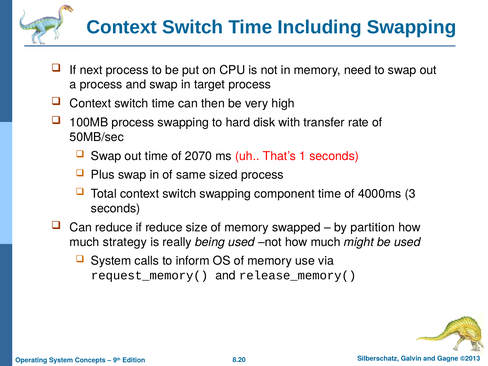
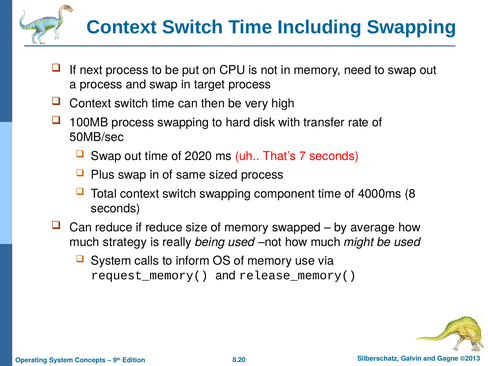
2070: 2070 -> 2020
1: 1 -> 7
3: 3 -> 8
partition: partition -> average
